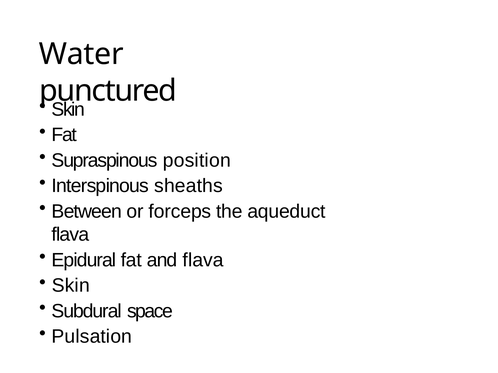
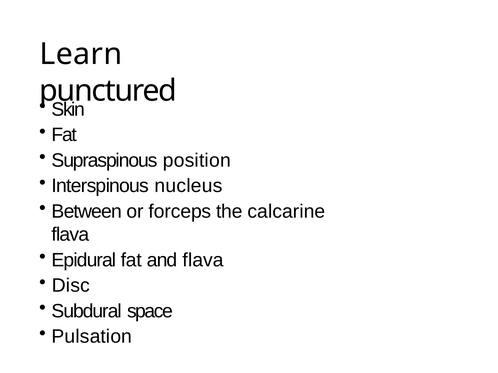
Water: Water -> Learn
sheaths: sheaths -> nucleus
aqueduct: aqueduct -> calcarine
Skin at (71, 286): Skin -> Disc
